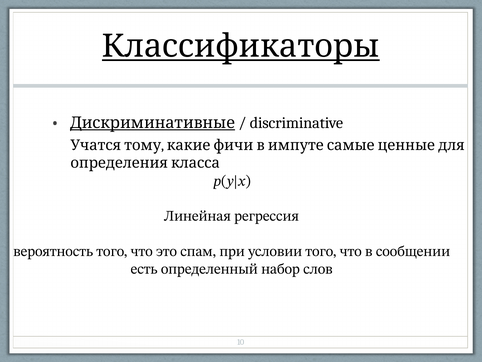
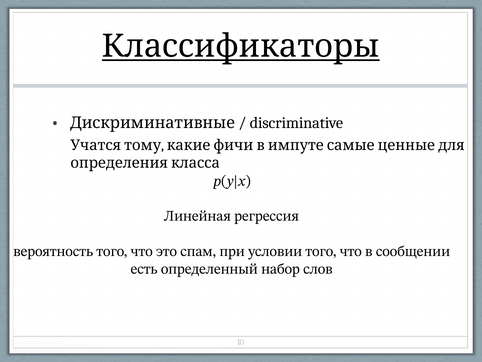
Дискриминативные underline: present -> none
